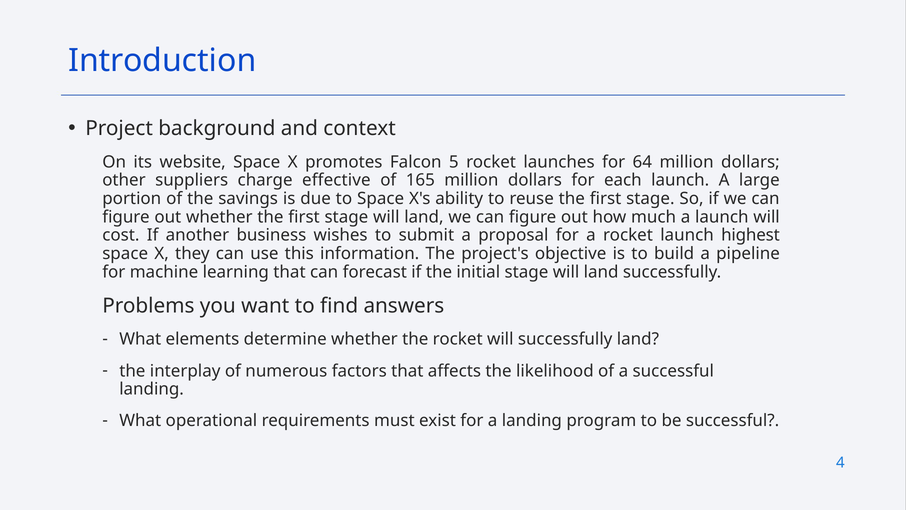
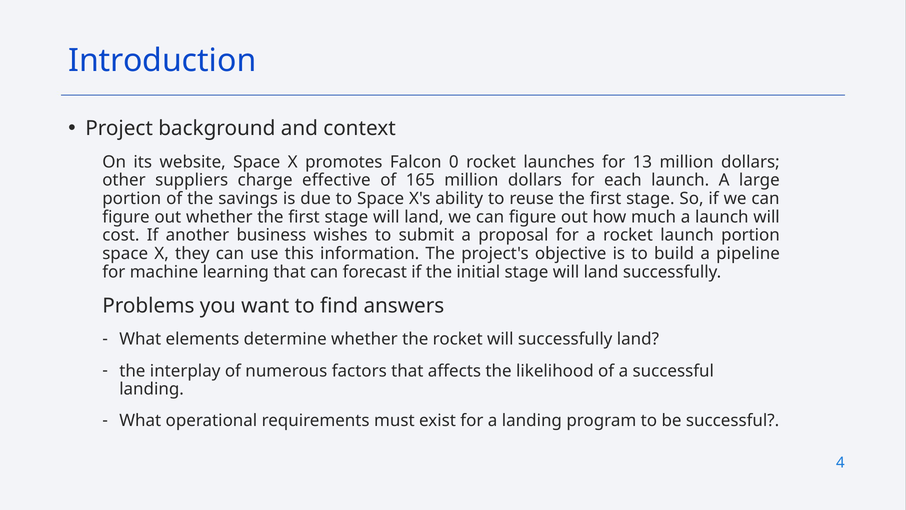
5: 5 -> 0
64: 64 -> 13
launch highest: highest -> portion
